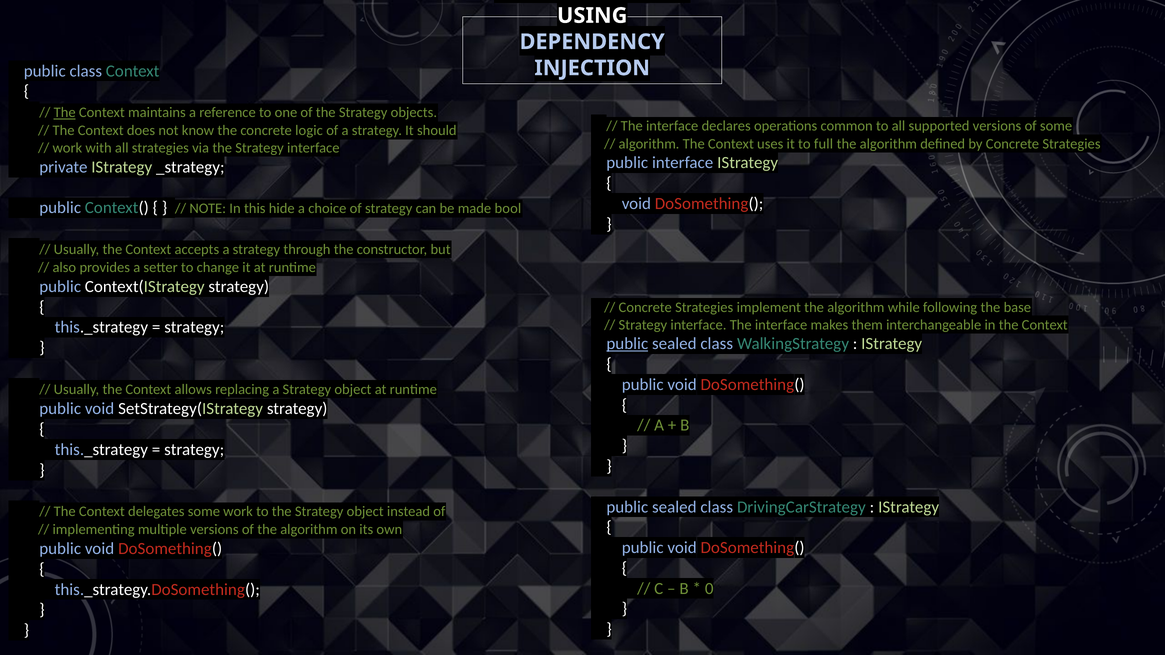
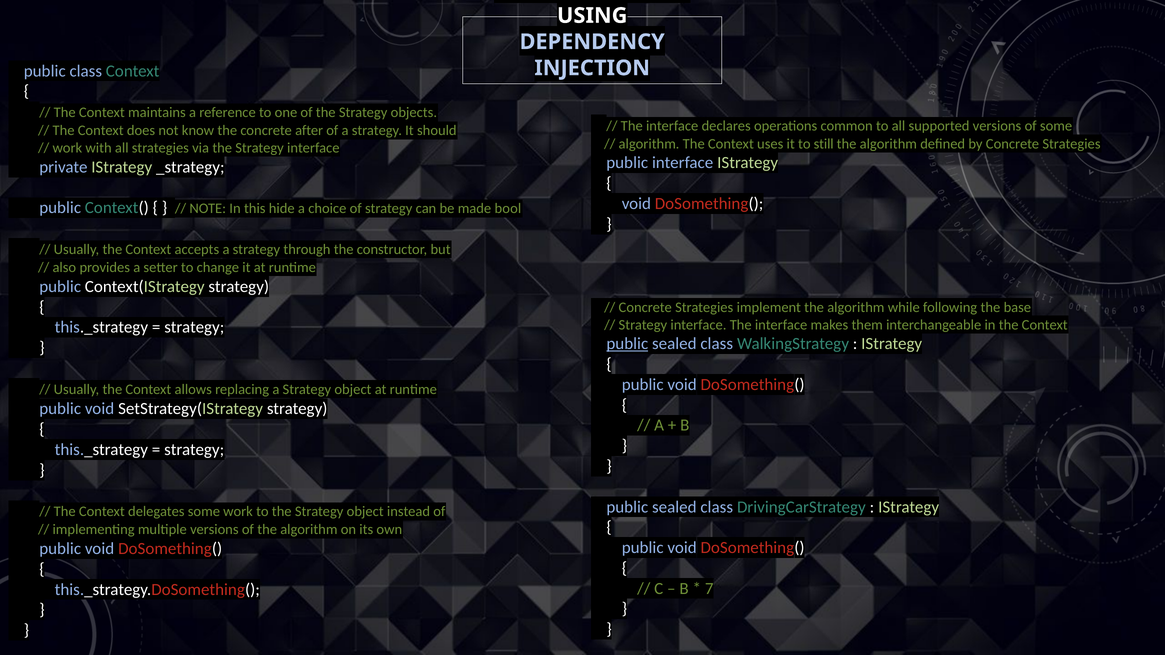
The at (65, 113) underline: present -> none
logic: logic -> after
full: full -> still
0: 0 -> 7
